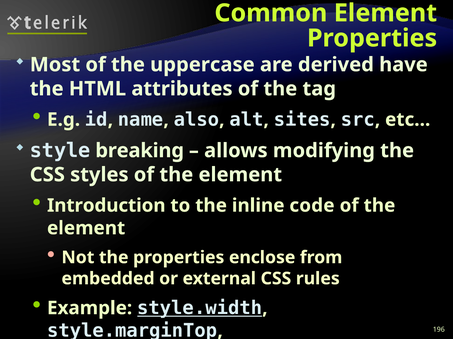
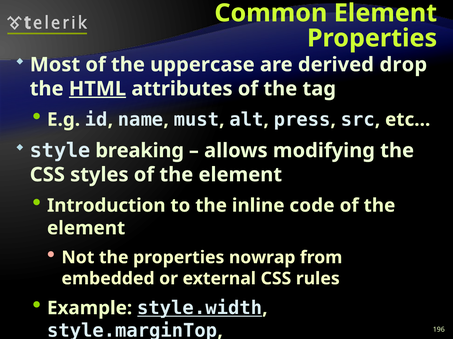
have: have -> drop
HTML underline: none -> present
also: also -> must
sites: sites -> press
enclose: enclose -> nowrap
